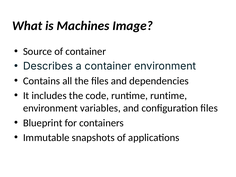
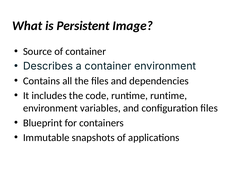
Machines: Machines -> Persistent
